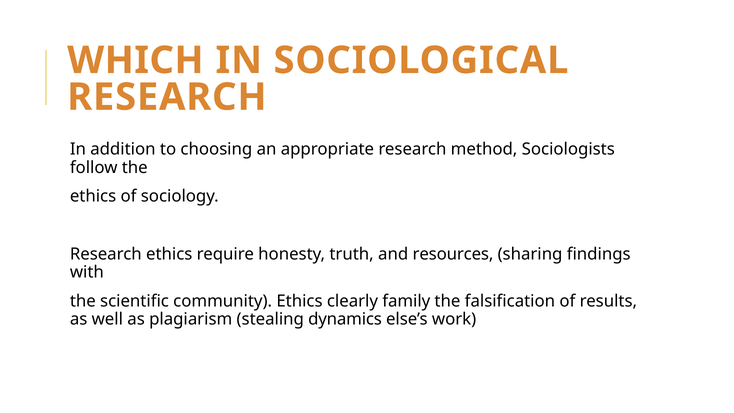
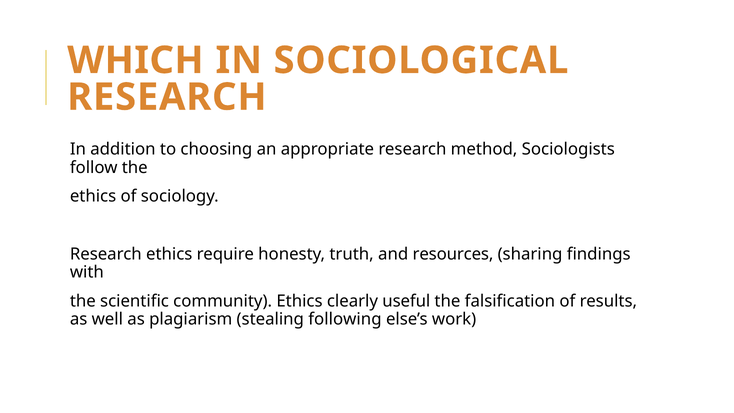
family: family -> useful
dynamics: dynamics -> following
